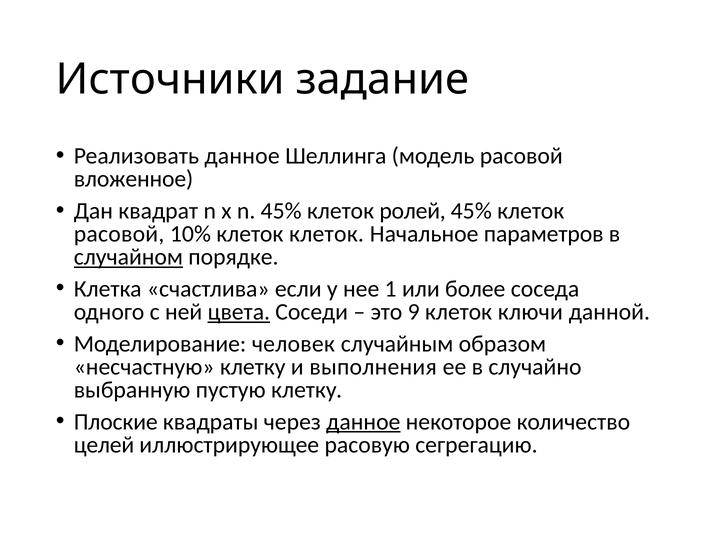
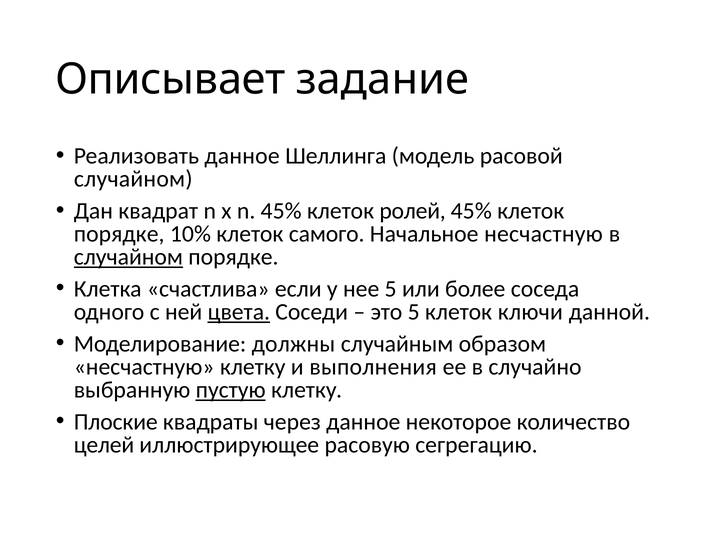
Источники: Источники -> Описывает
вложенное at (133, 179): вложенное -> случайном
расовой at (119, 234): расовой -> порядке
клеток клеток: клеток -> самого
Начальное параметров: параметров -> несчастную
нее 1: 1 -> 5
это 9: 9 -> 5
человек: человек -> должны
пустую underline: none -> present
данное at (363, 422) underline: present -> none
